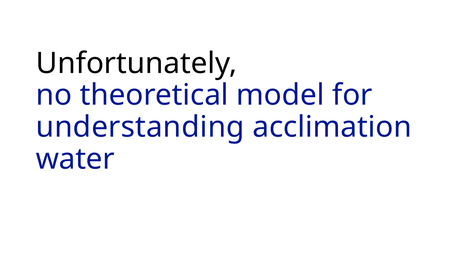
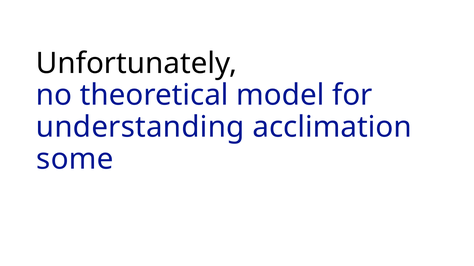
water: water -> some
